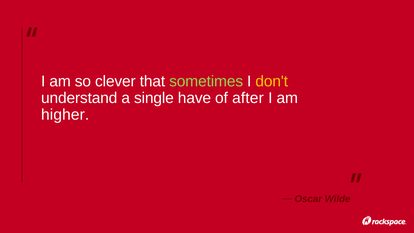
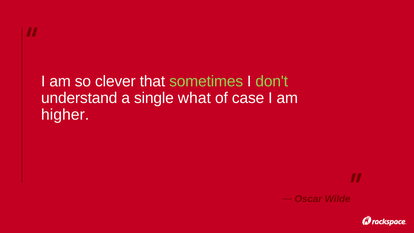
don't colour: yellow -> light green
have: have -> what
after: after -> case
